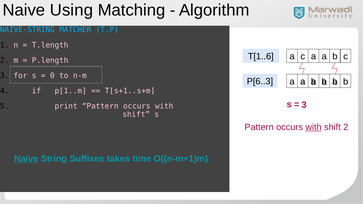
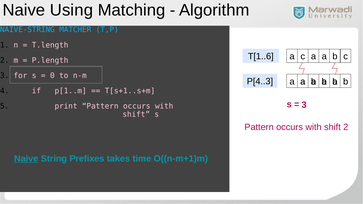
P[6..3: P[6..3 -> P[4..3
with at (314, 127) underline: present -> none
Suffixes: Suffixes -> Prefixes
